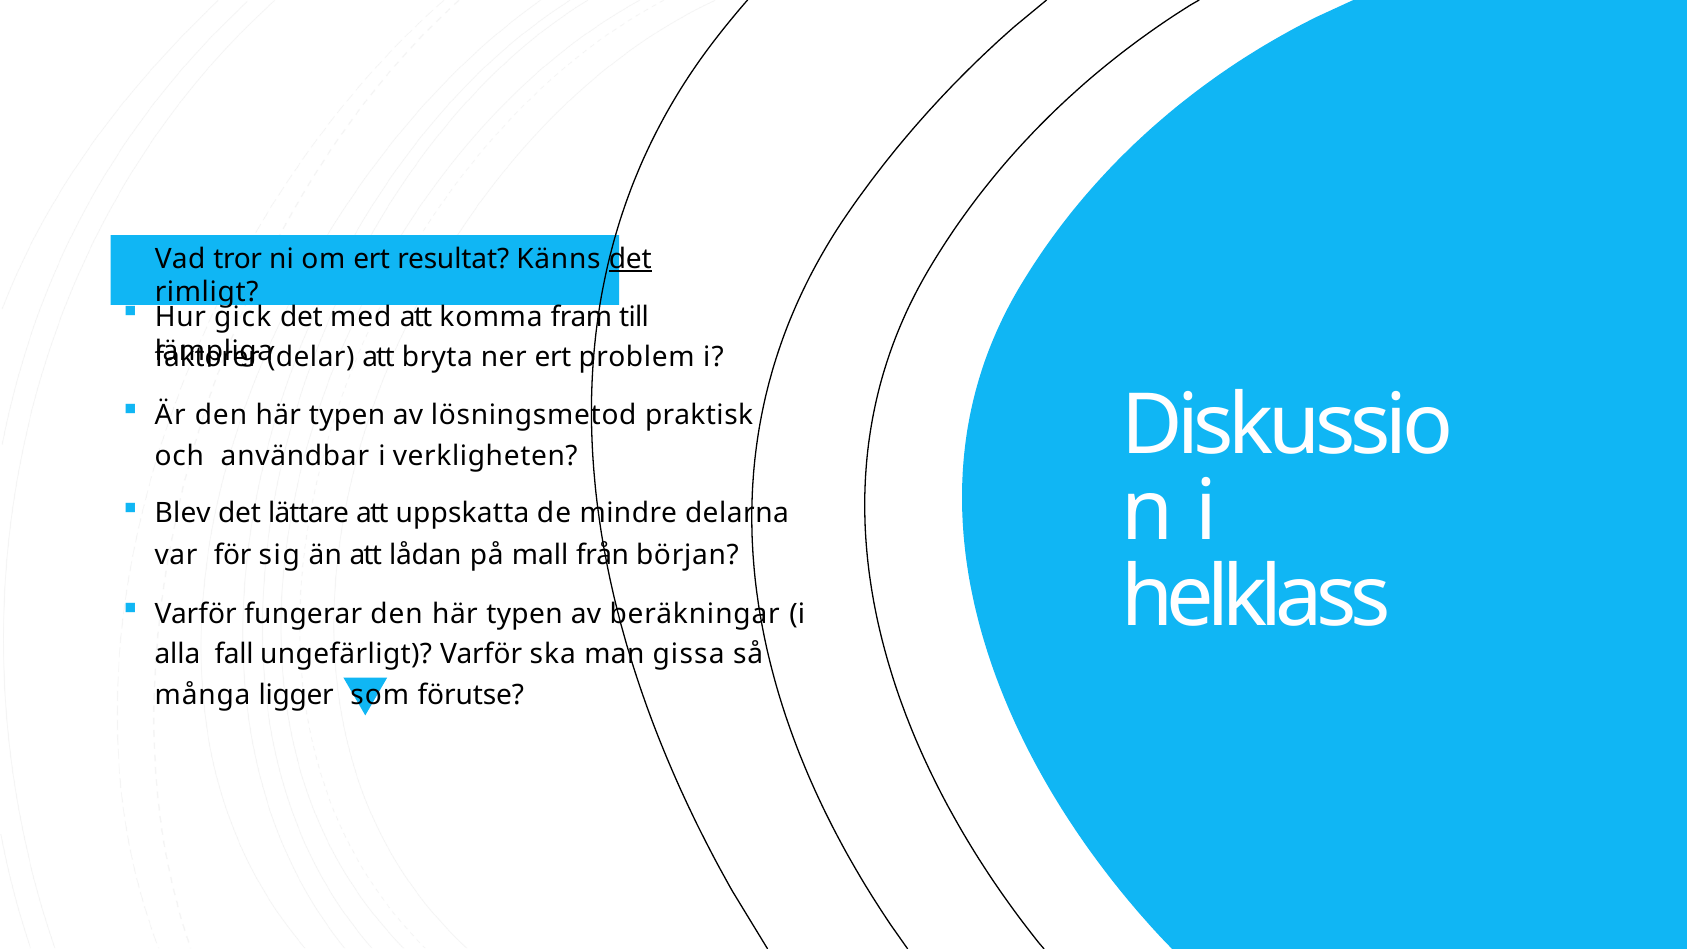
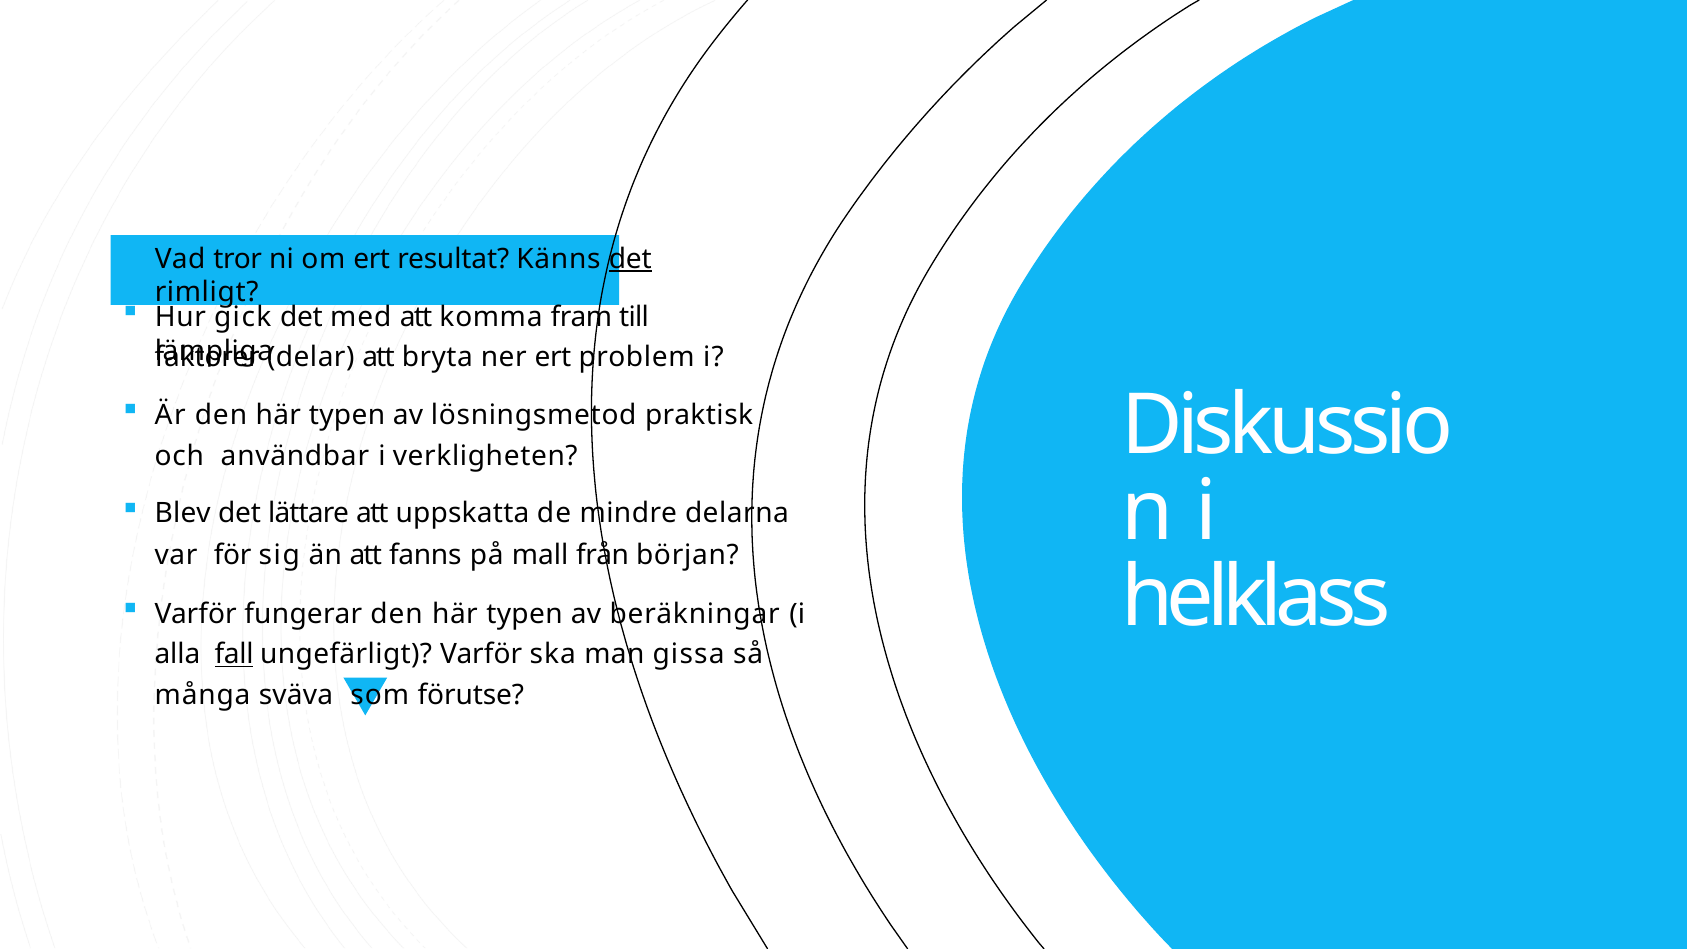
lådan: lådan -> fanns
fall underline: none -> present
ligger: ligger -> sväva
